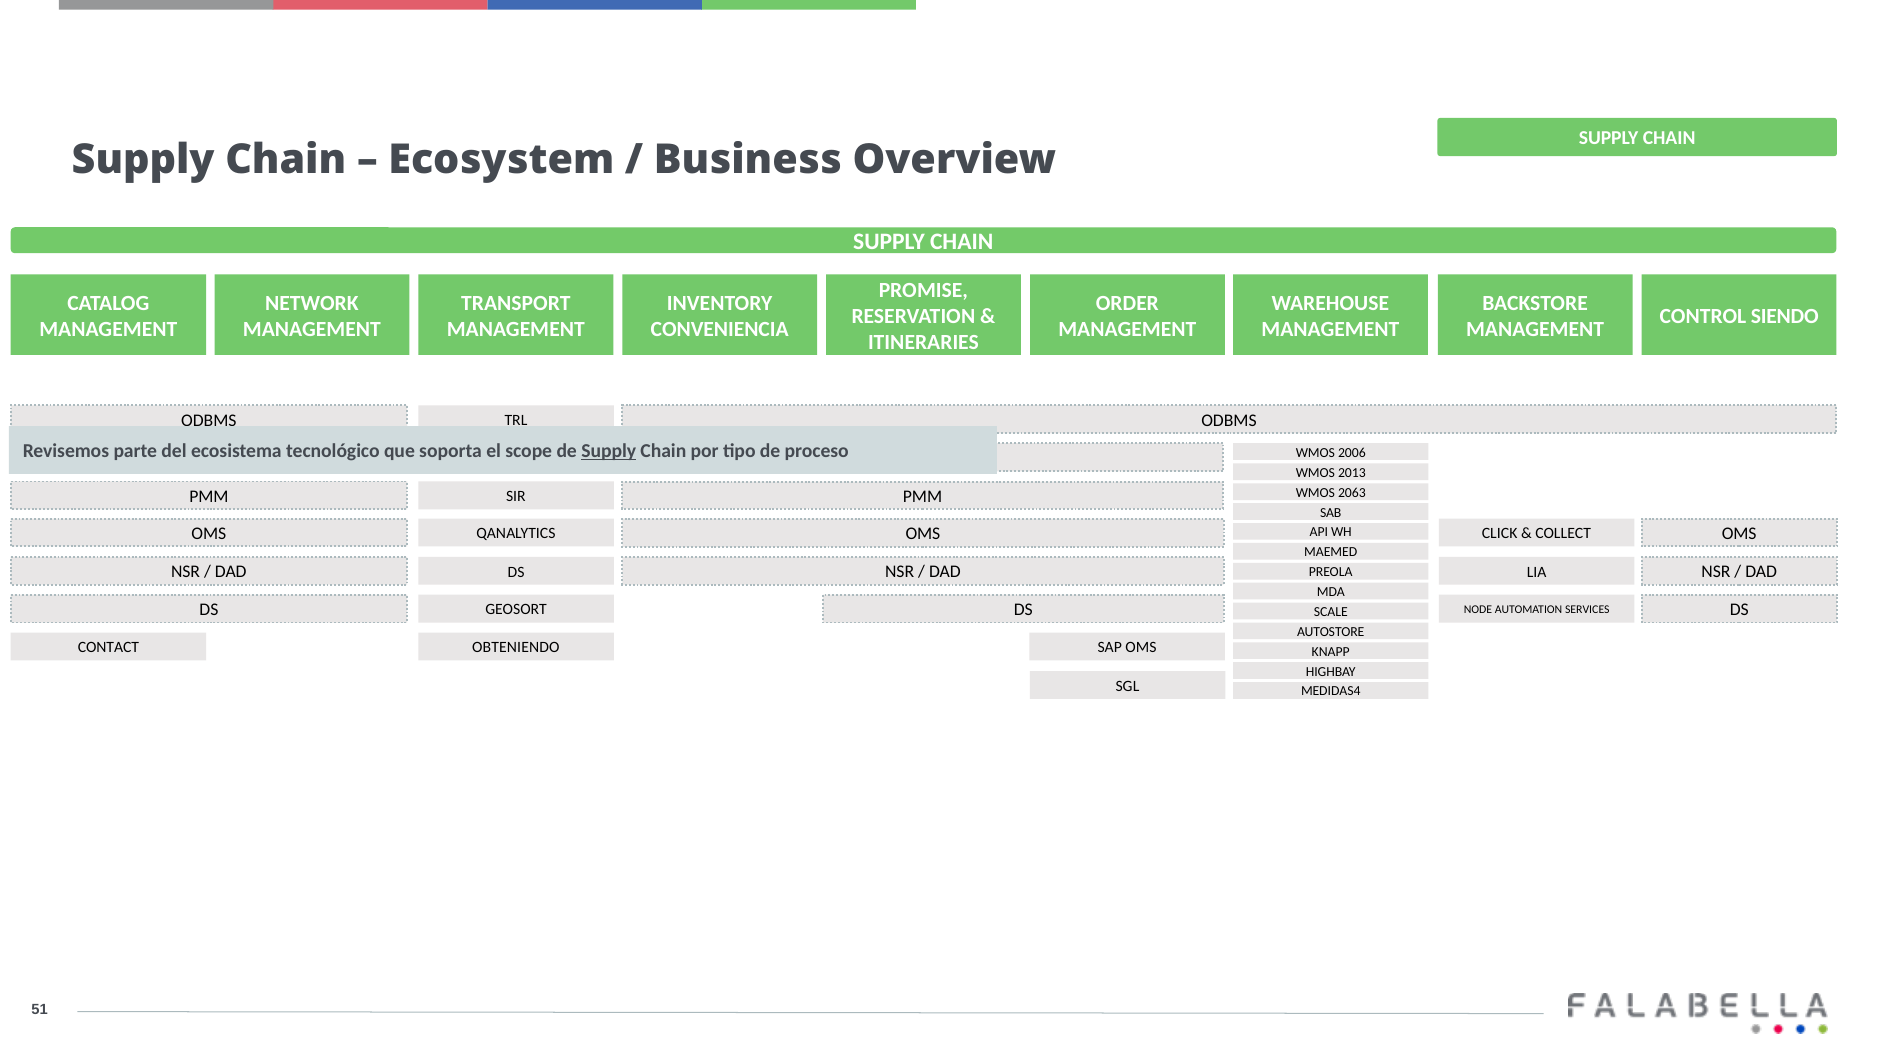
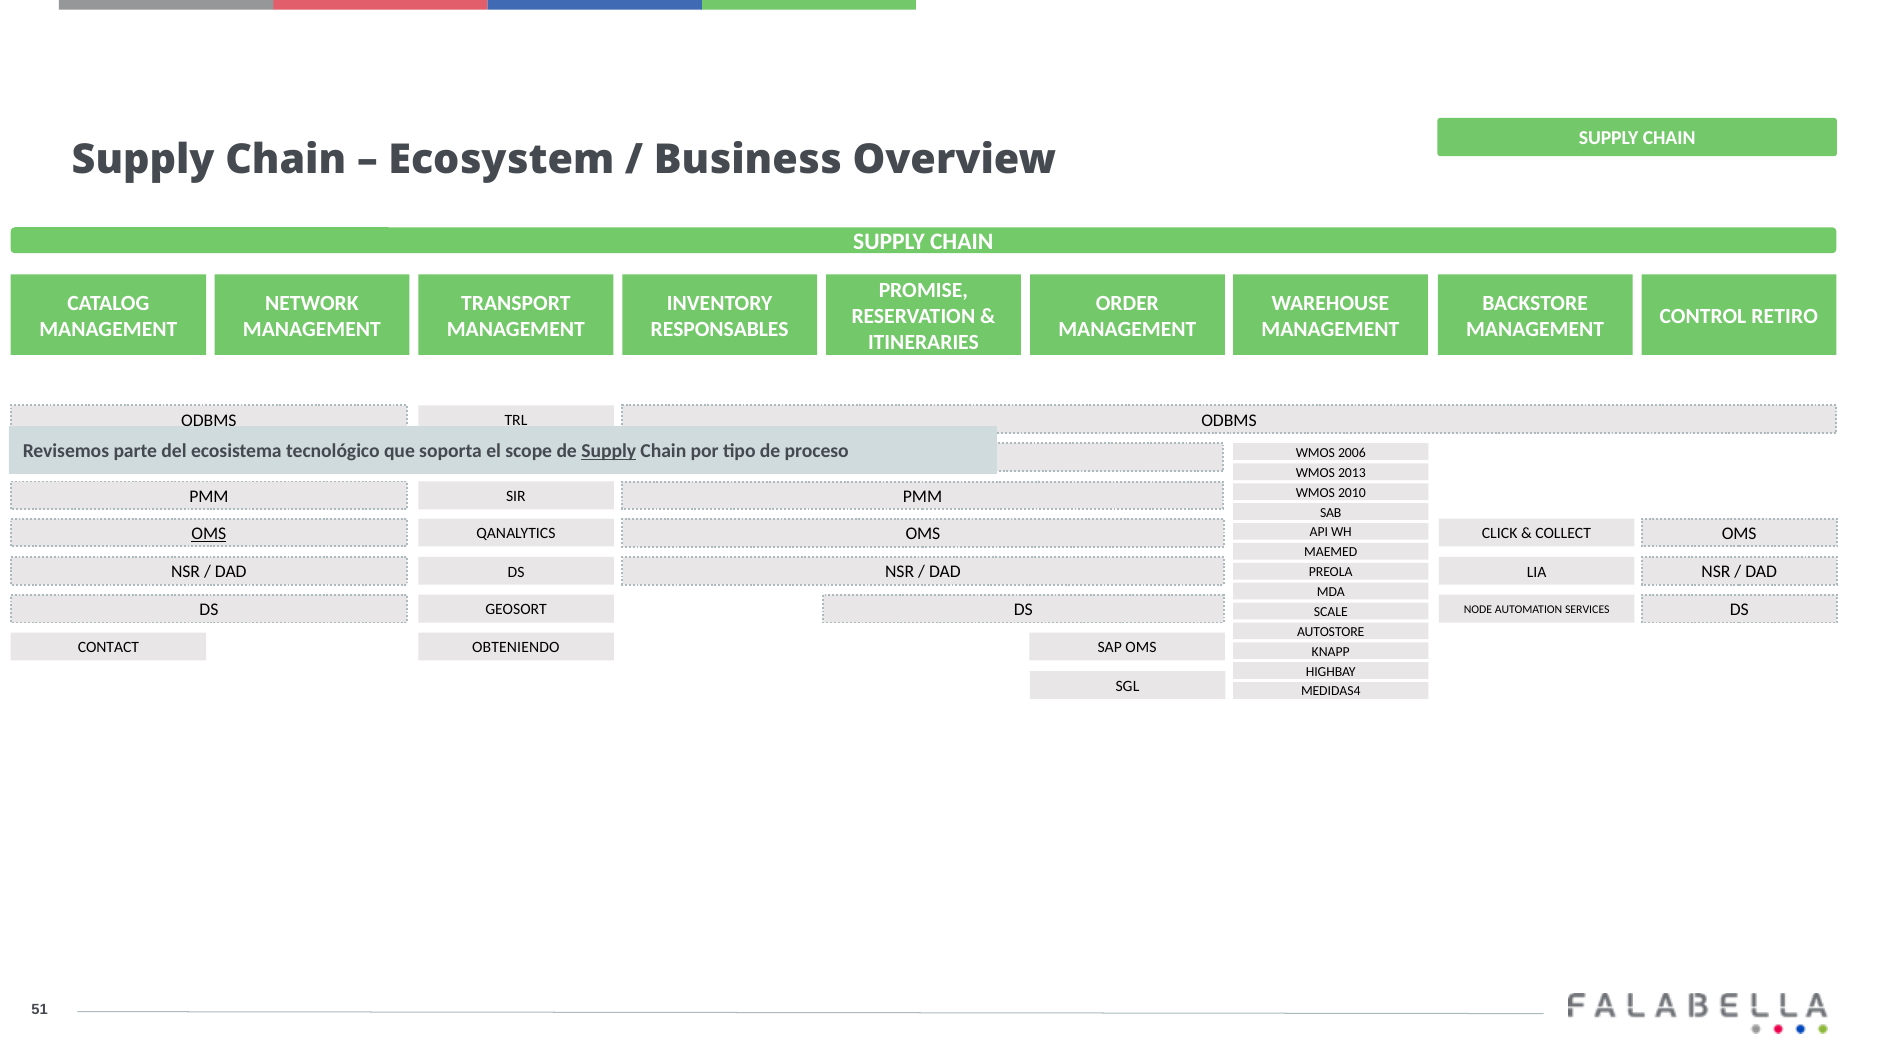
SIENDO: SIENDO -> RETIRO
CONVENIENCIA: CONVENIENCIA -> RESPONSABLES
2063: 2063 -> 2010
OMS at (209, 534) underline: none -> present
